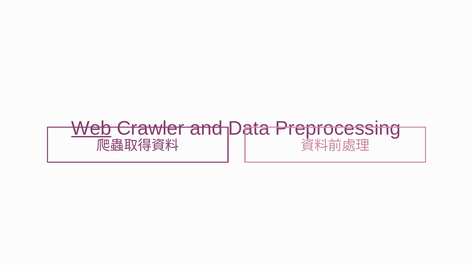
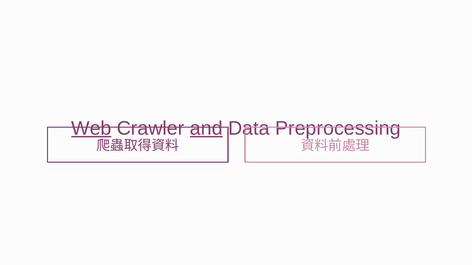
and underline: none -> present
